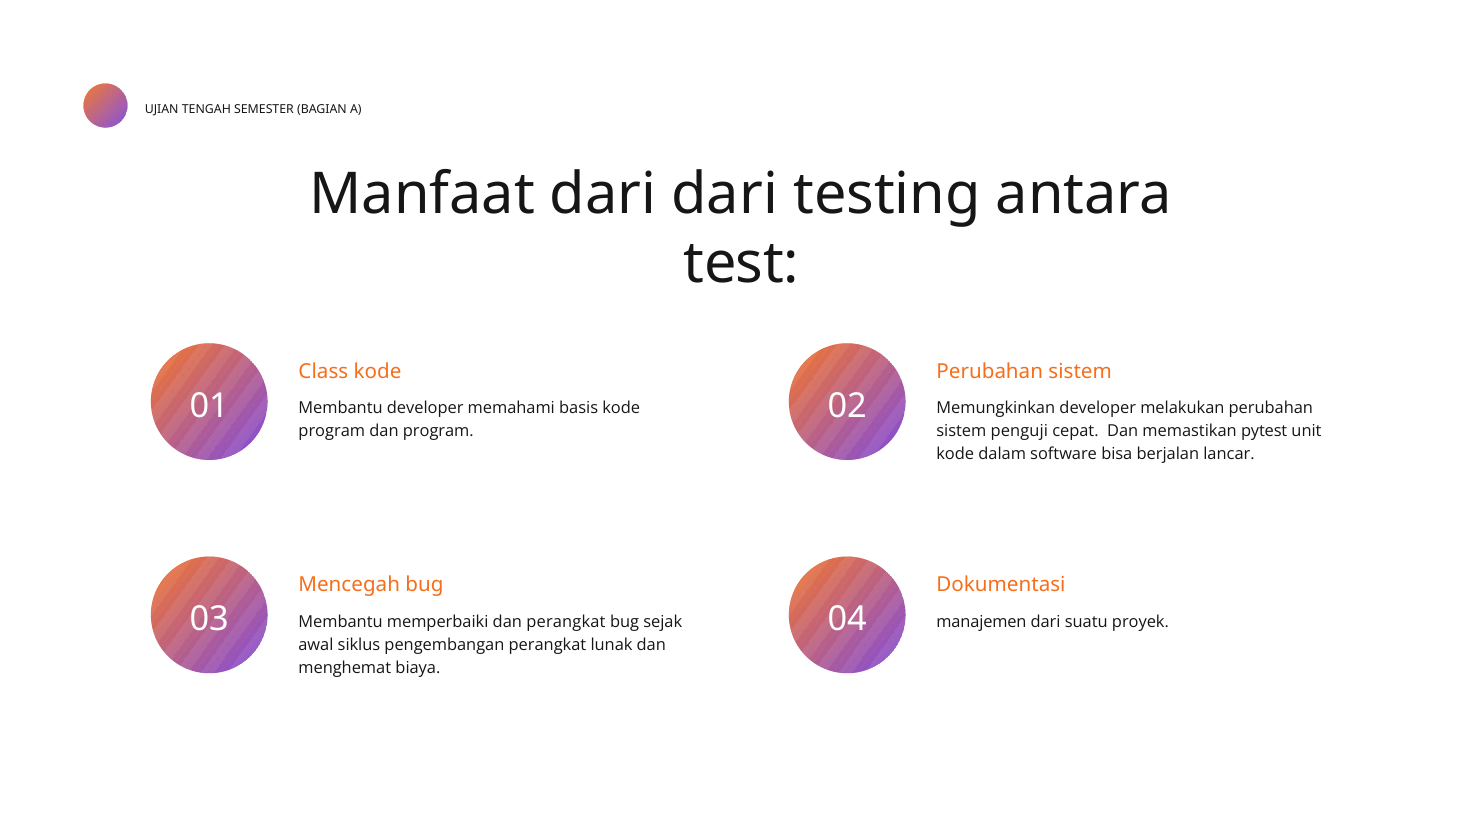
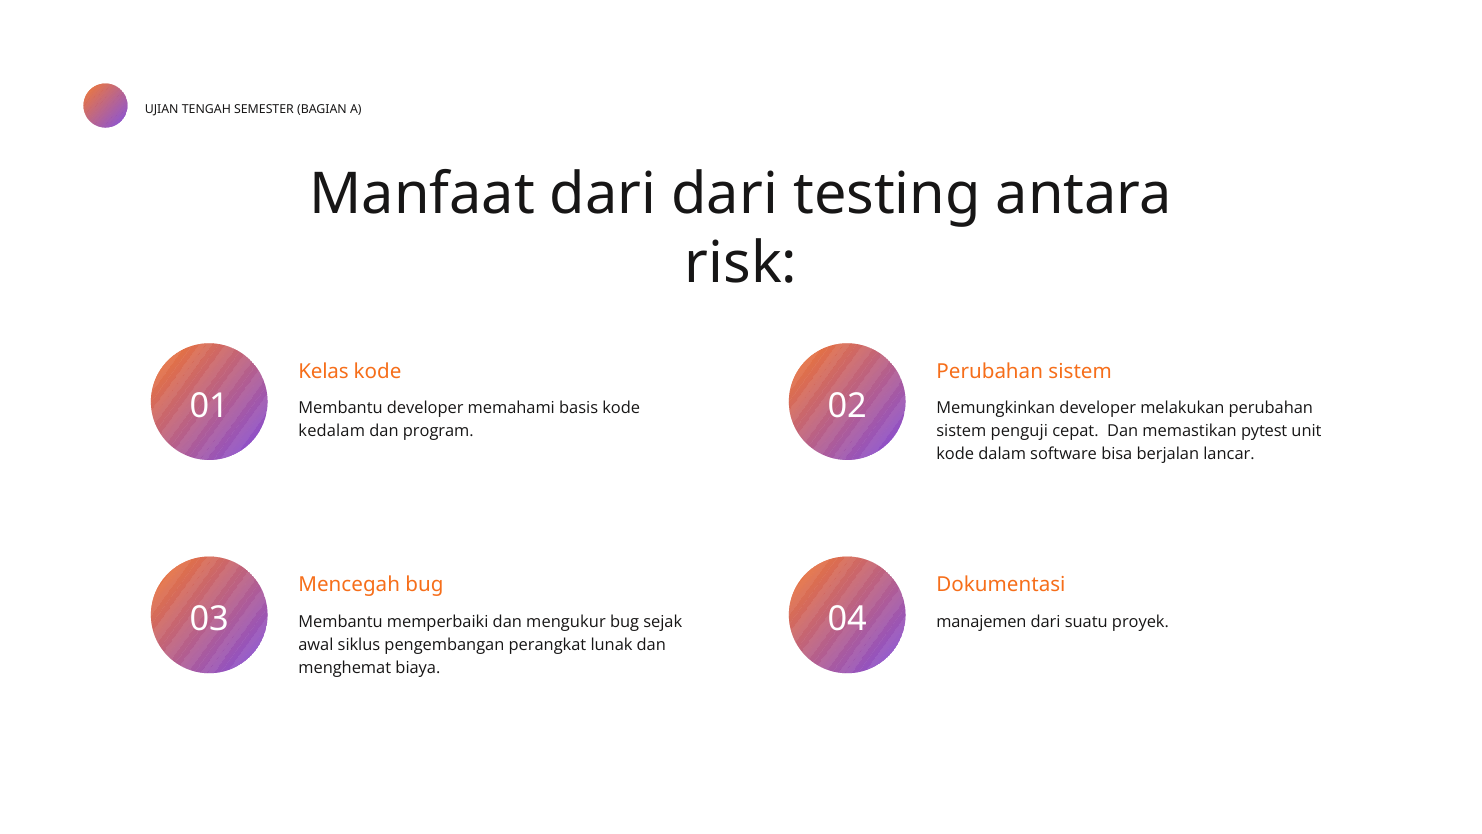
test: test -> risk
Class: Class -> Kelas
program at (332, 431): program -> kedalam
dan perangkat: perangkat -> mengukur
